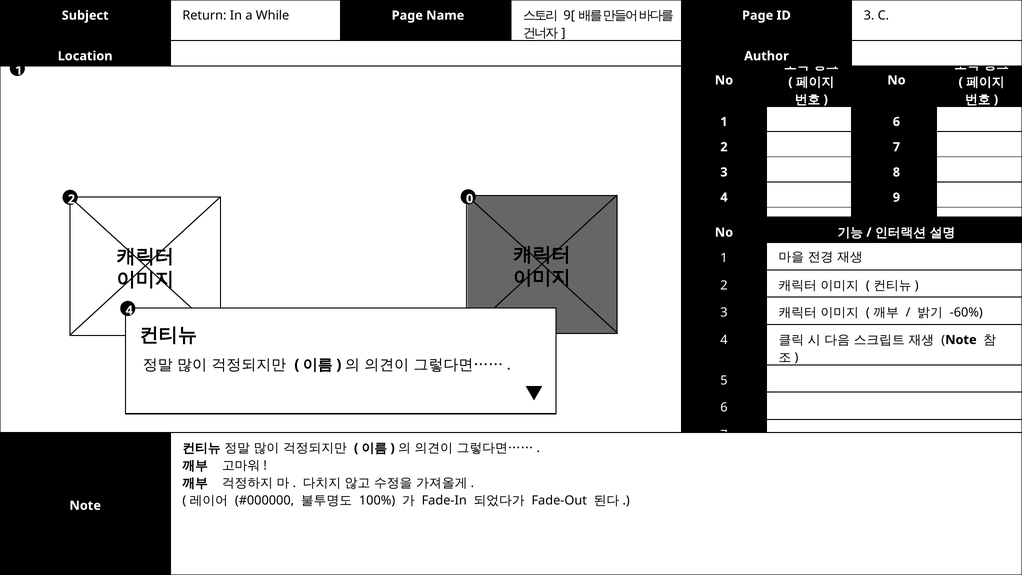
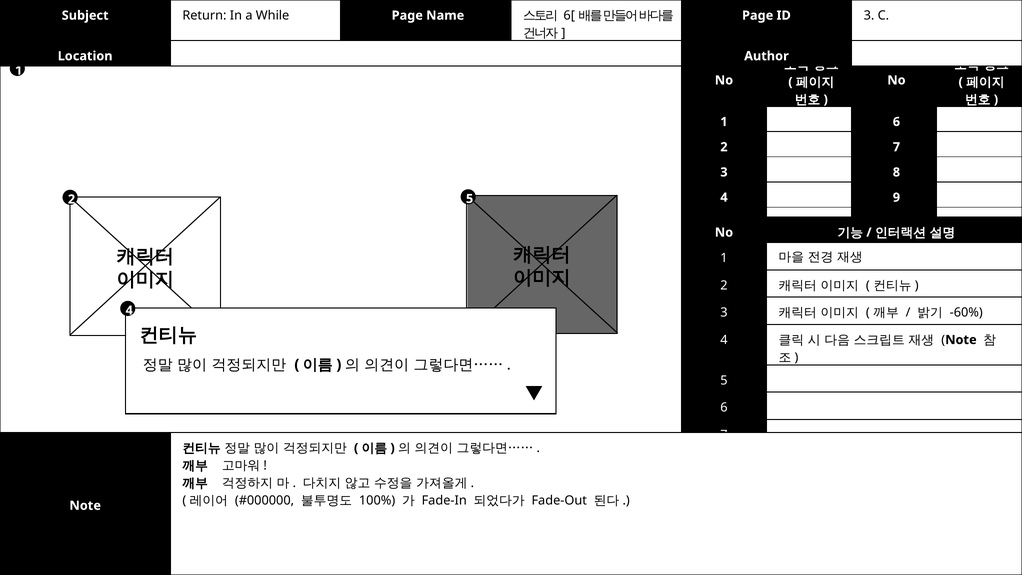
9 at (567, 15): 9 -> 6
2 0: 0 -> 5
